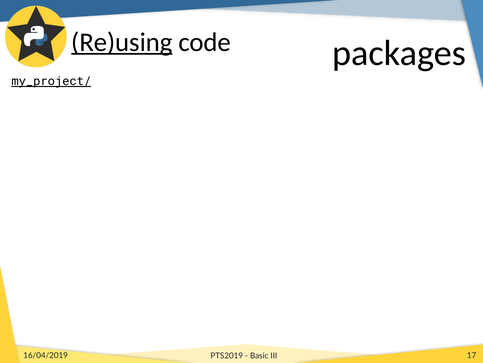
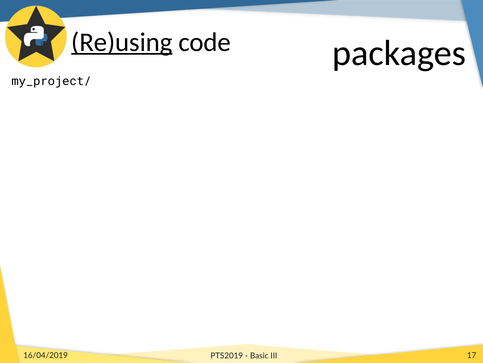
my_project/ underline: present -> none
